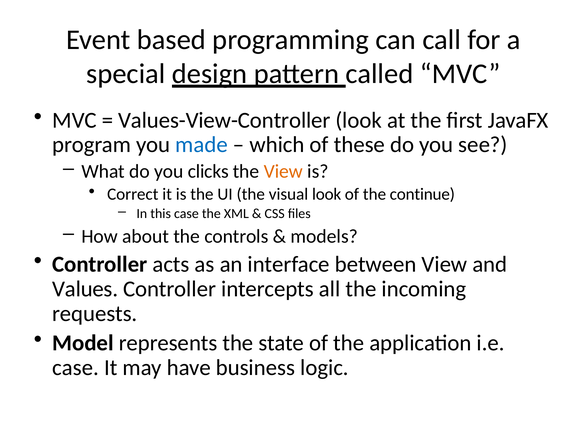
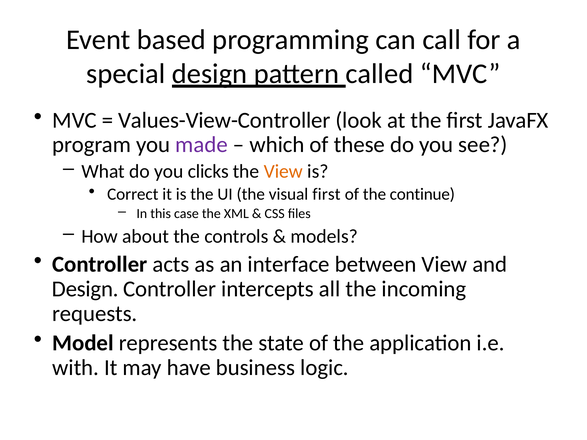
made colour: blue -> purple
visual look: look -> first
Values at (85, 289): Values -> Design
case at (76, 368): case -> with
